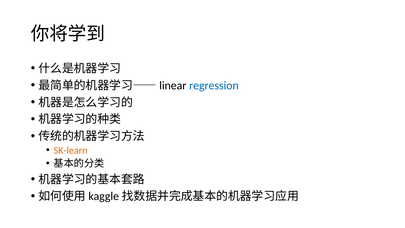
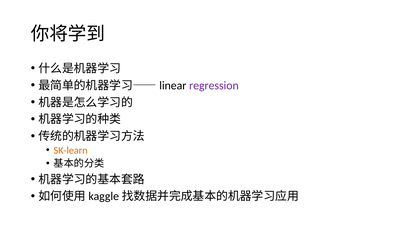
regression colour: blue -> purple
